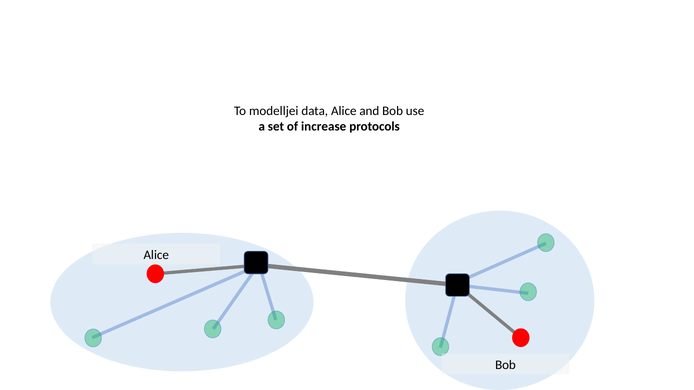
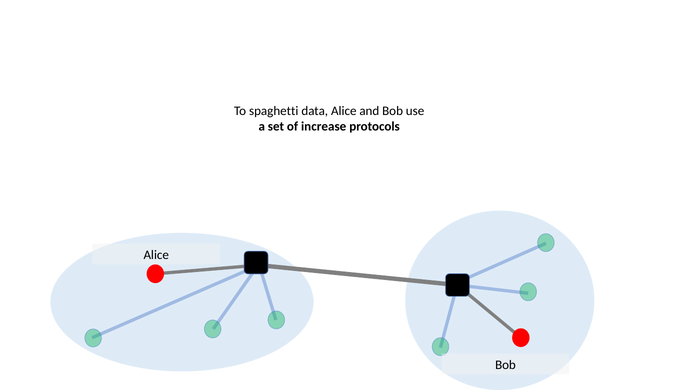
modelljei: modelljei -> spaghetti
